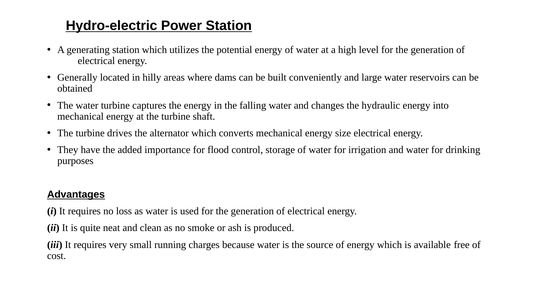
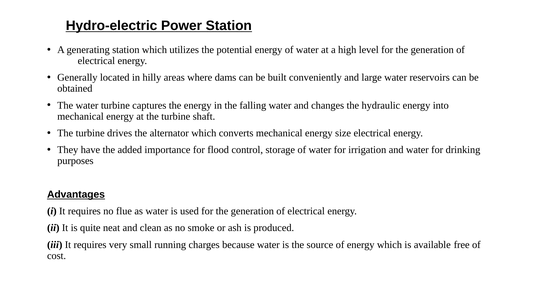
loss: loss -> flue
